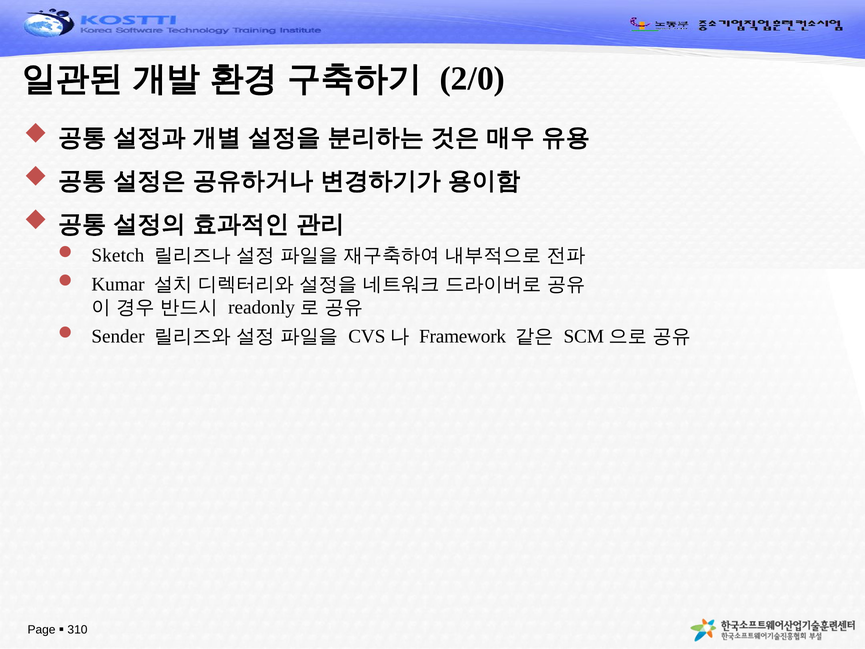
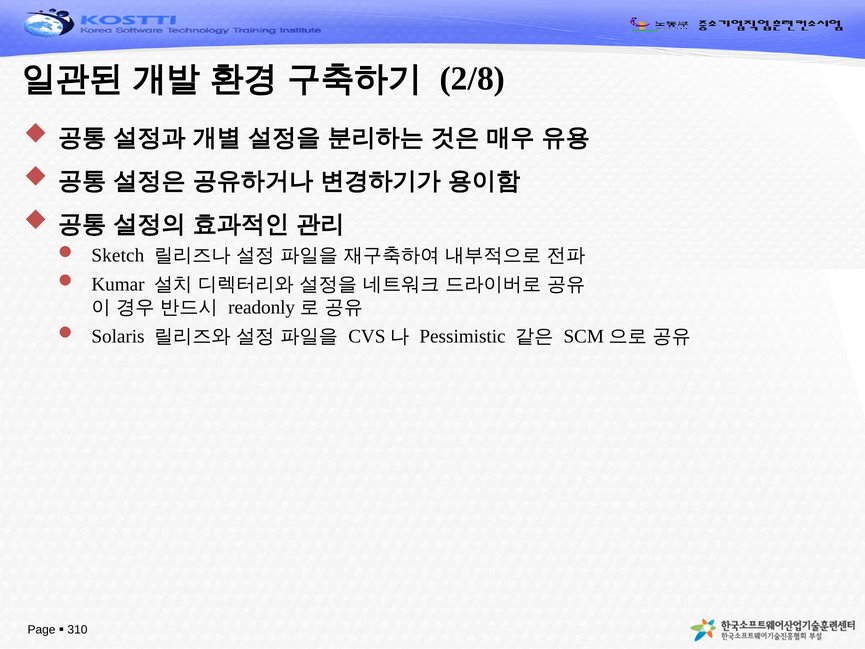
2/0: 2/0 -> 2/8
Sender: Sender -> Solaris
Framework: Framework -> Pessimistic
